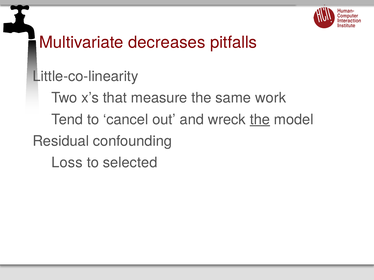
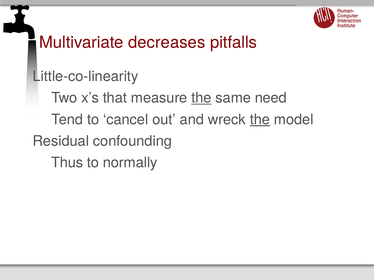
the at (201, 98) underline: none -> present
work: work -> need
Loss: Loss -> Thus
selected: selected -> normally
